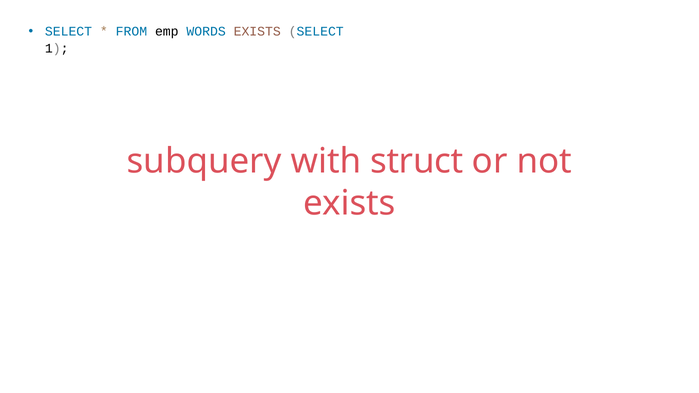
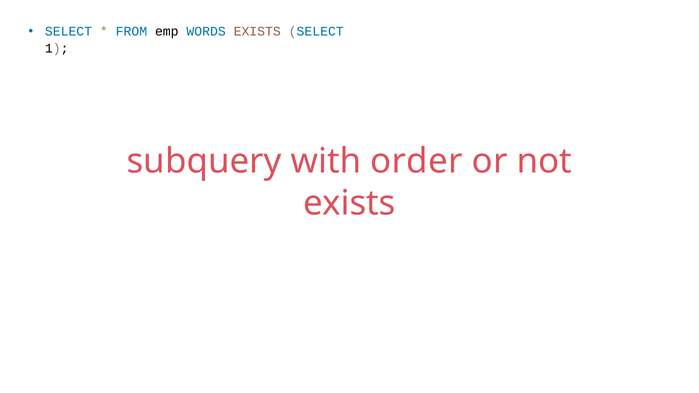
struct: struct -> order
